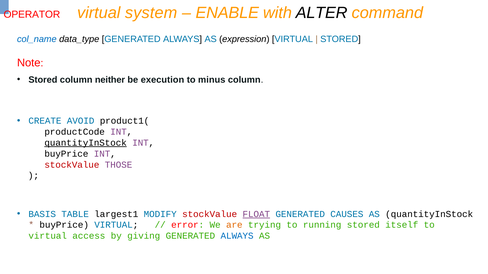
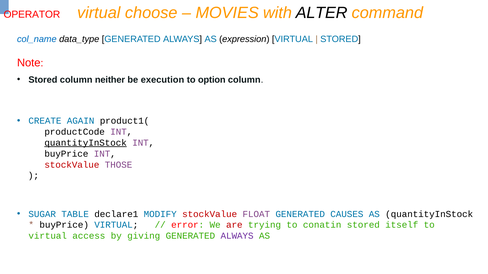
system: system -> choose
ENABLE: ENABLE -> MOVIES
minus: minus -> option
AVOID: AVOID -> AGAIN
BASIS: BASIS -> SUGAR
largest1: largest1 -> declare1
FLOAT underline: present -> none
are colour: orange -> red
running: running -> conatin
ALWAYS at (237, 236) colour: blue -> purple
